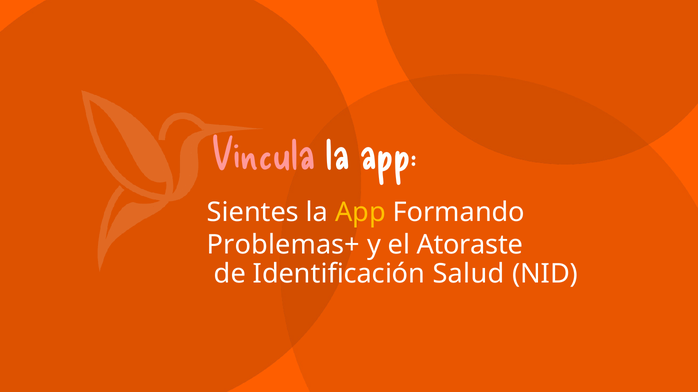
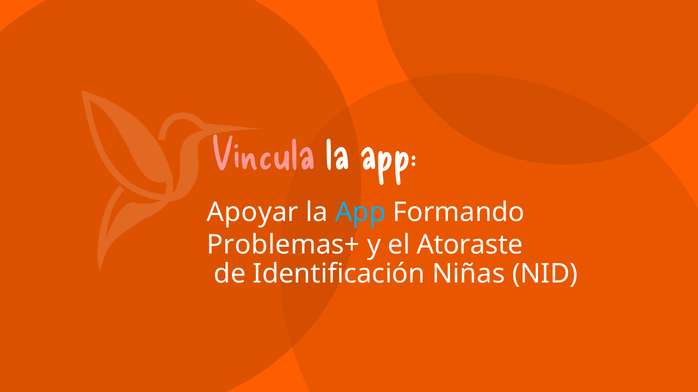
Sientes: Sientes -> Apoyar
App at (360, 213) colour: yellow -> light blue
Salud: Salud -> Niñas
